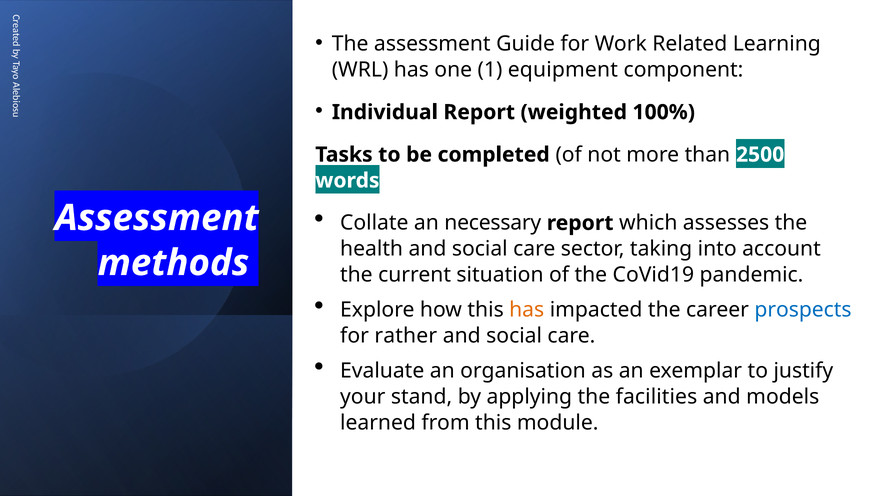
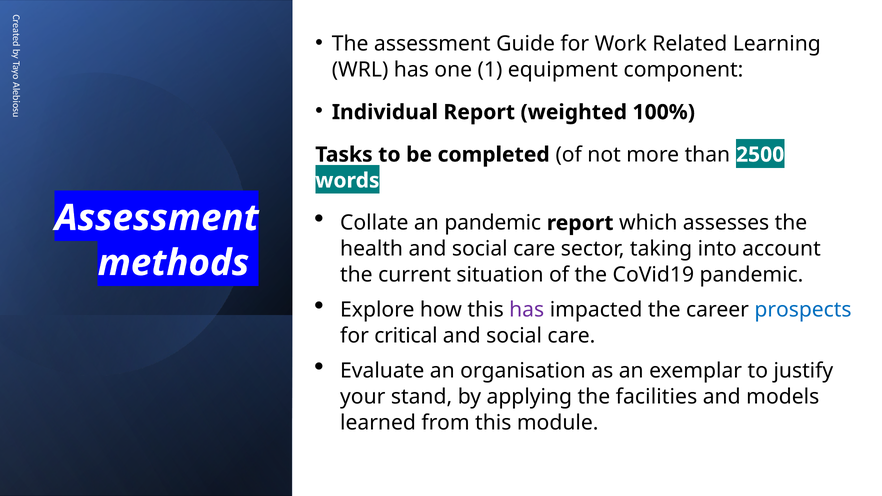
an necessary: necessary -> pandemic
has at (527, 310) colour: orange -> purple
rather: rather -> critical
